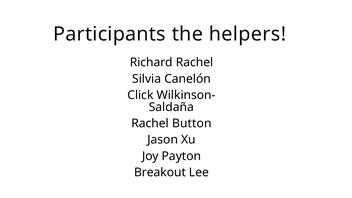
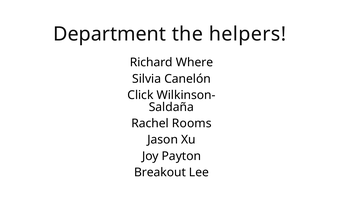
Participants: Participants -> Department
Richard Rachel: Rachel -> Where
Button: Button -> Rooms
